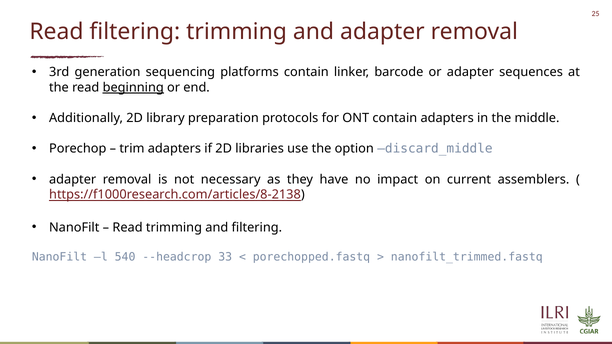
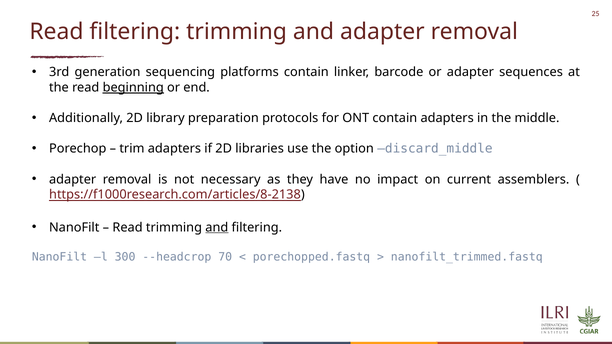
and at (217, 228) underline: none -> present
540: 540 -> 300
33: 33 -> 70
